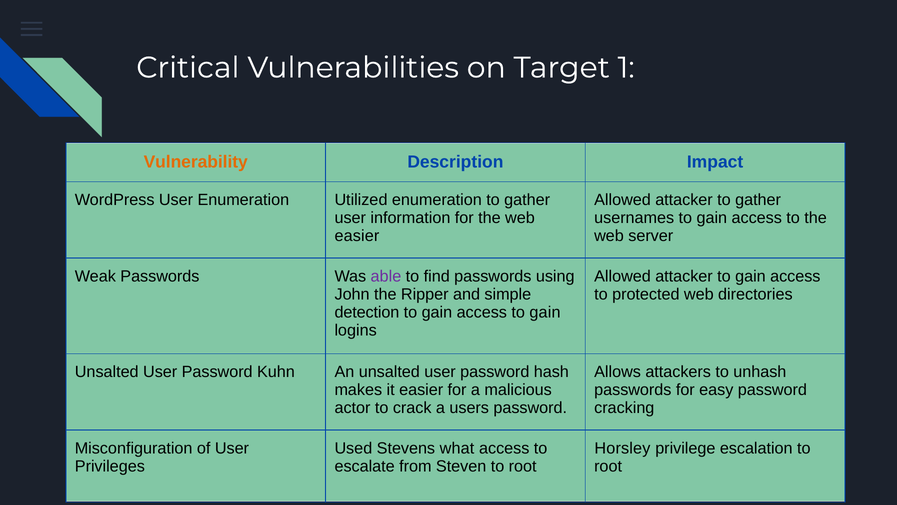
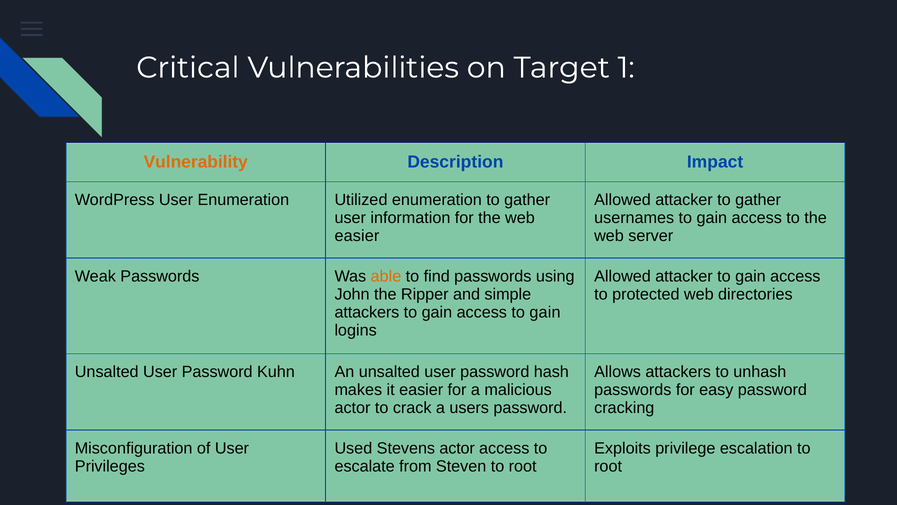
able colour: purple -> orange
detection at (367, 312): detection -> attackers
Stevens what: what -> actor
Horsley: Horsley -> Exploits
